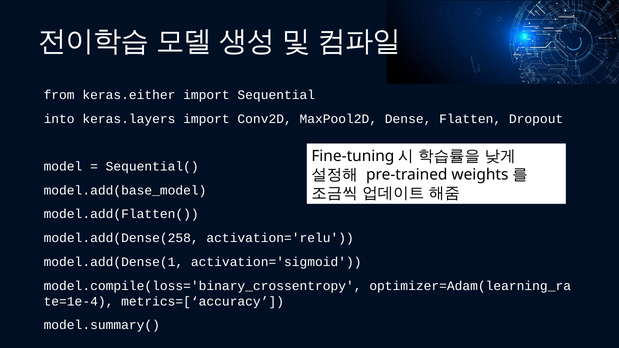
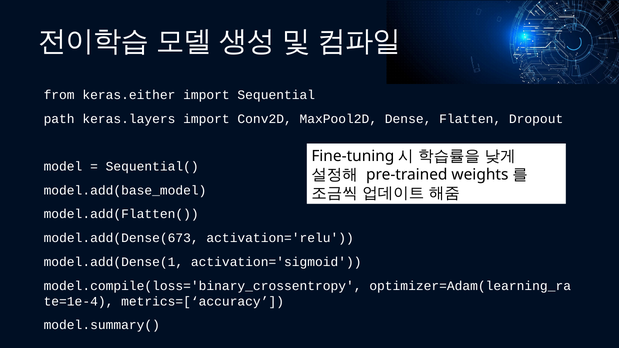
into: into -> path
model.add(Dense(258: model.add(Dense(258 -> model.add(Dense(673
